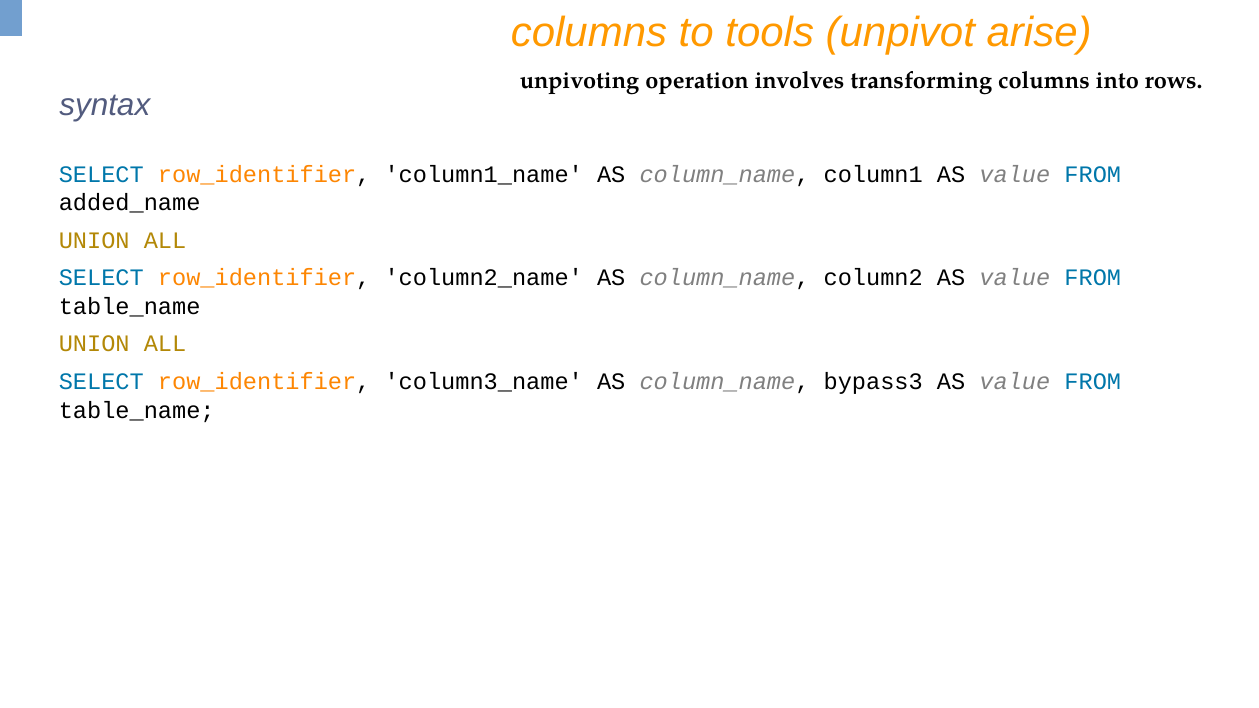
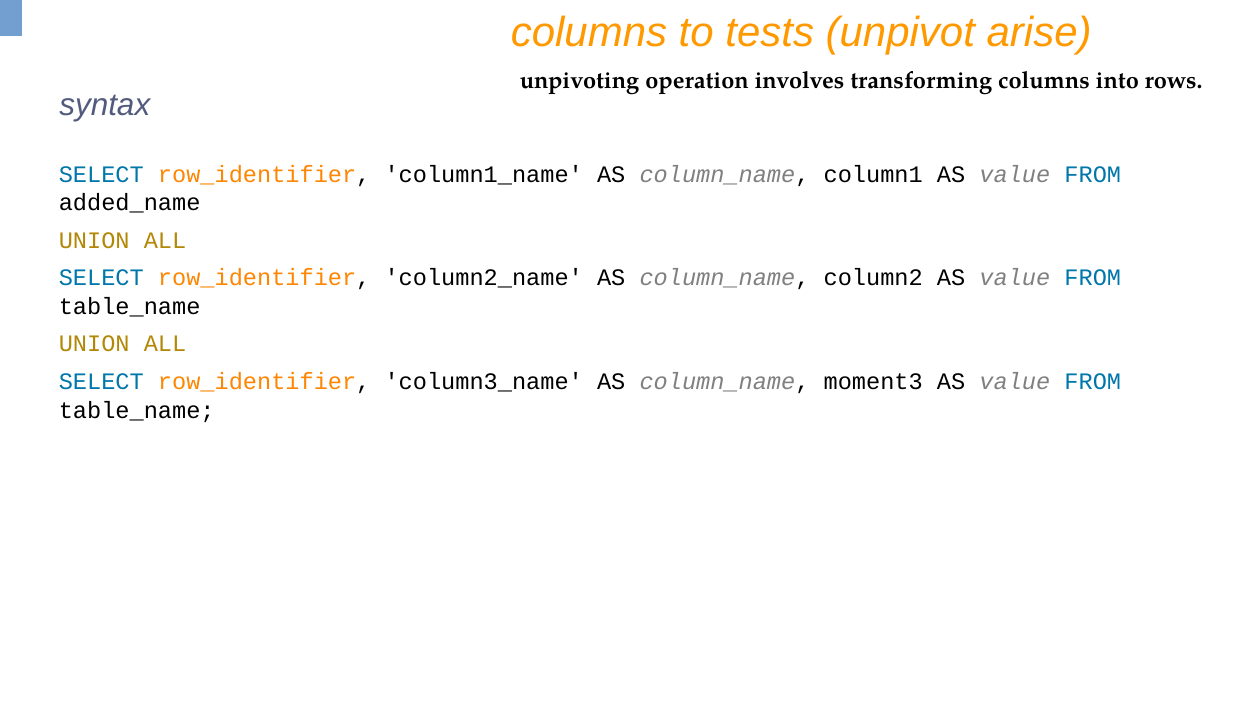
tools: tools -> tests
bypass3: bypass3 -> moment3
